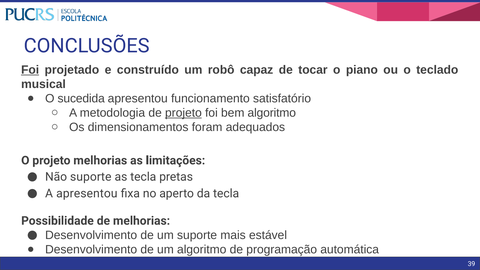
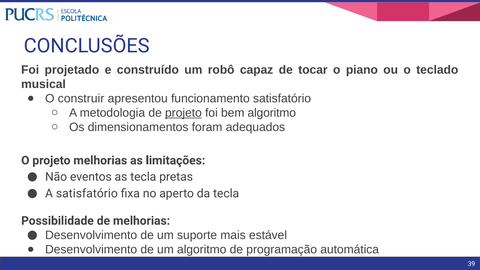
Foi at (30, 70) underline: present -> none
sucedida: sucedida -> construir
Não suporte: suporte -> eventos
A apresentou: apresentou -> satisfatório
